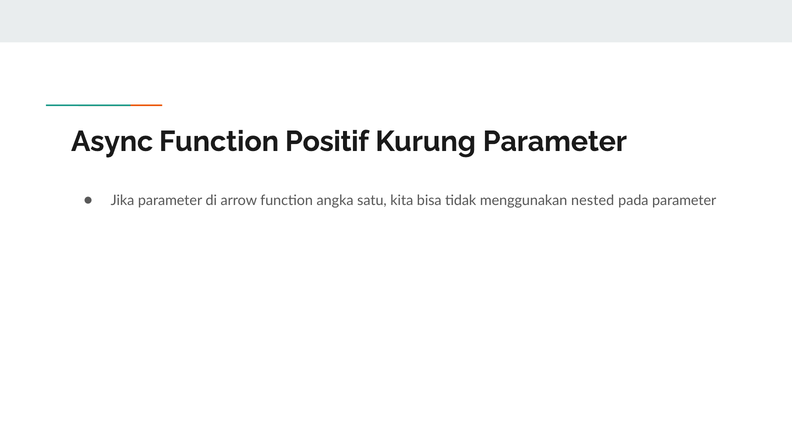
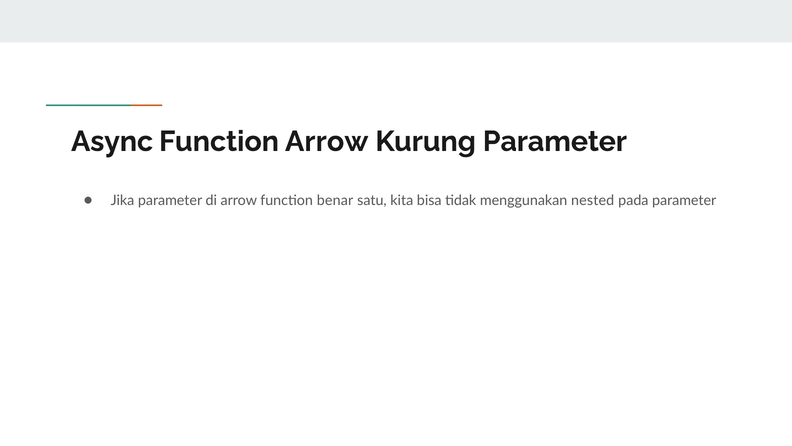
Function Positif: Positif -> Arrow
angka: angka -> benar
